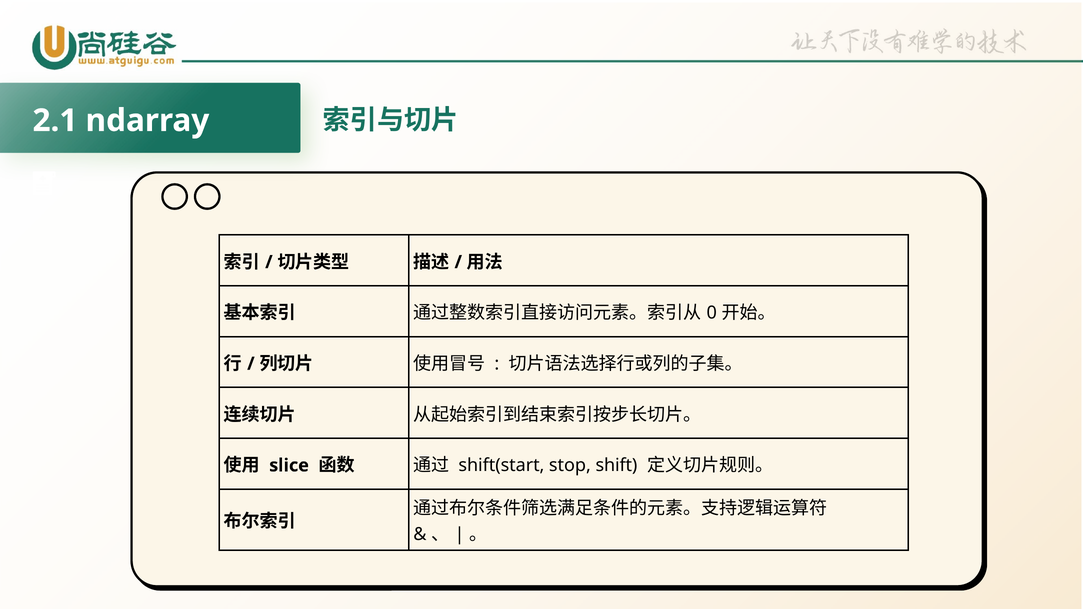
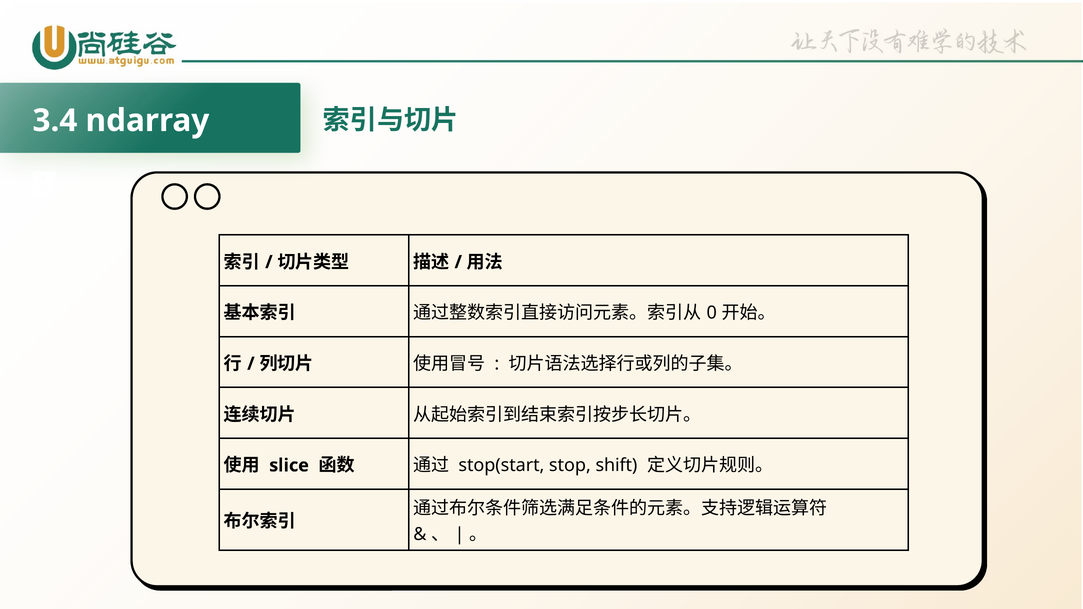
2.1: 2.1 -> 3.4
shift(start: shift(start -> stop(start
